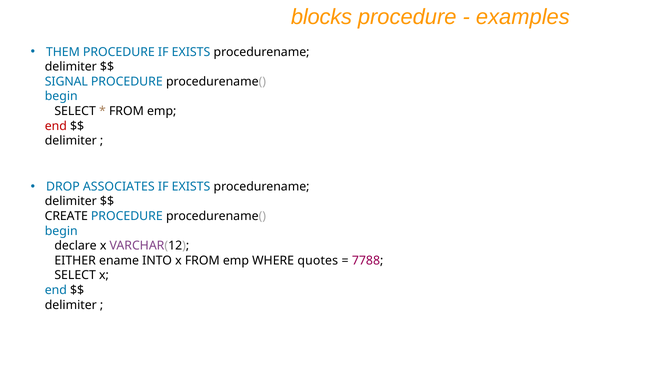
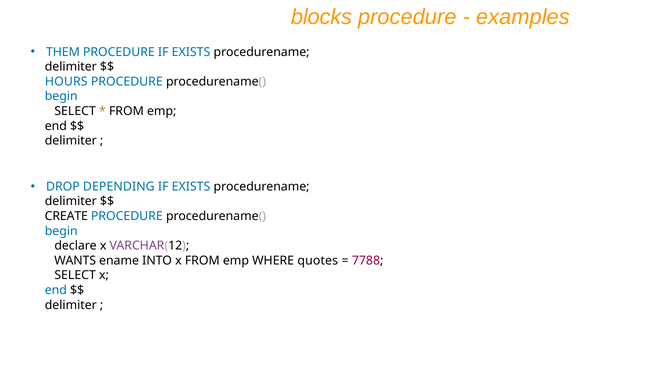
SIGNAL: SIGNAL -> HOURS
end at (56, 126) colour: red -> black
ASSOCIATES: ASSOCIATES -> DEPENDING
EITHER: EITHER -> WANTS
